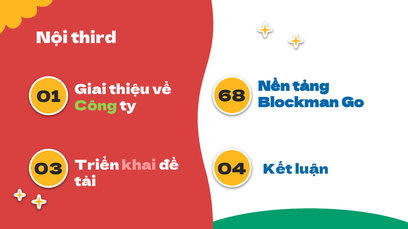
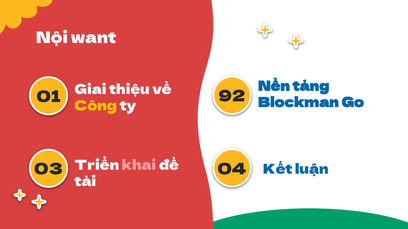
third: third -> want
68: 68 -> 92
Công colour: light green -> yellow
